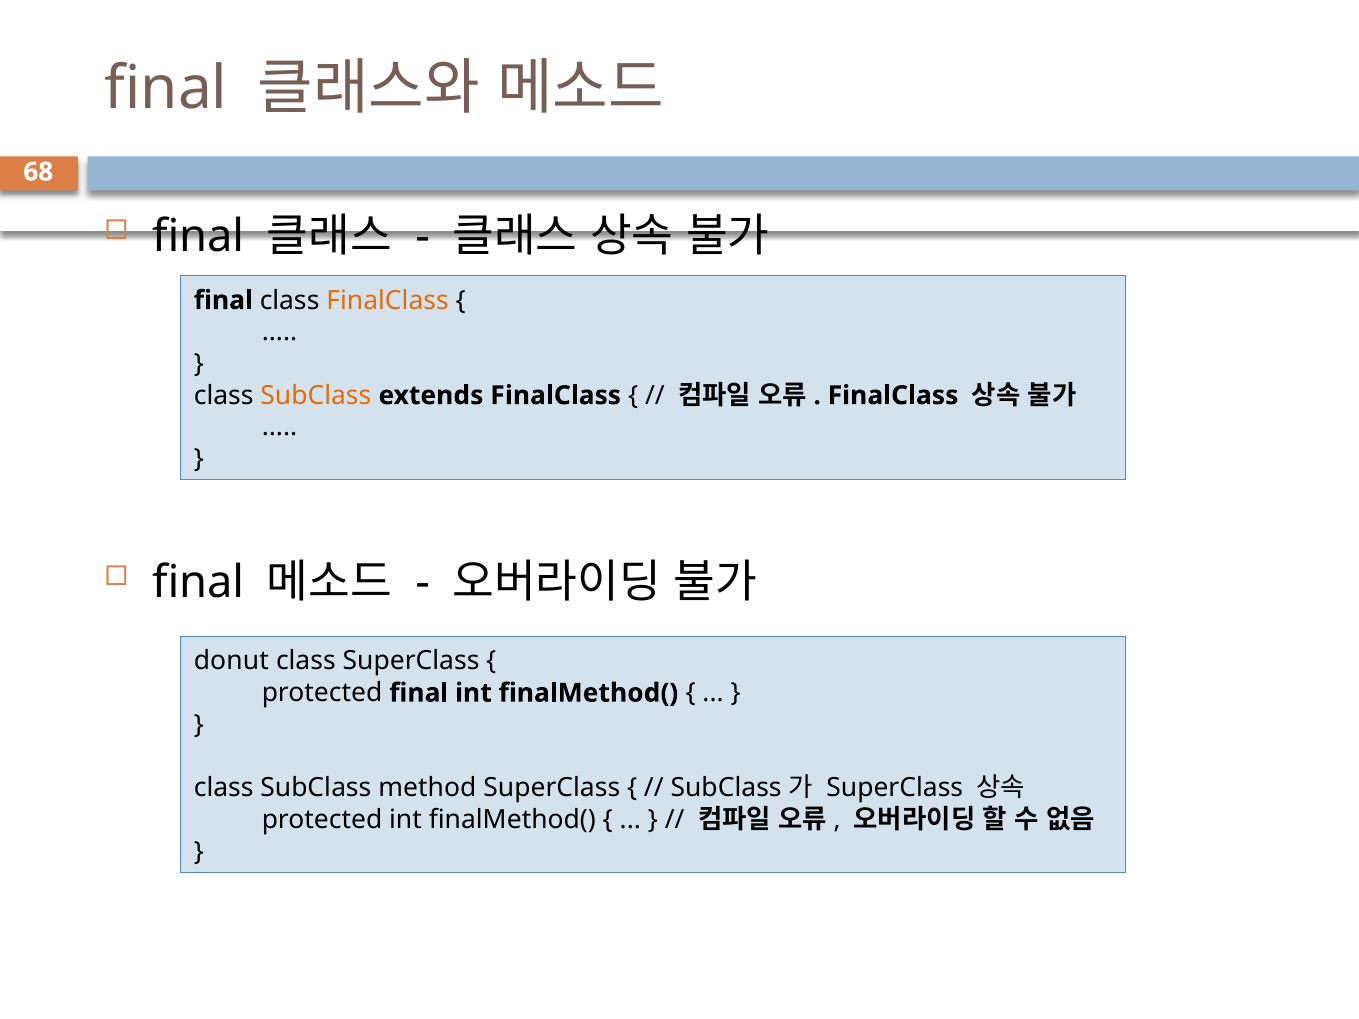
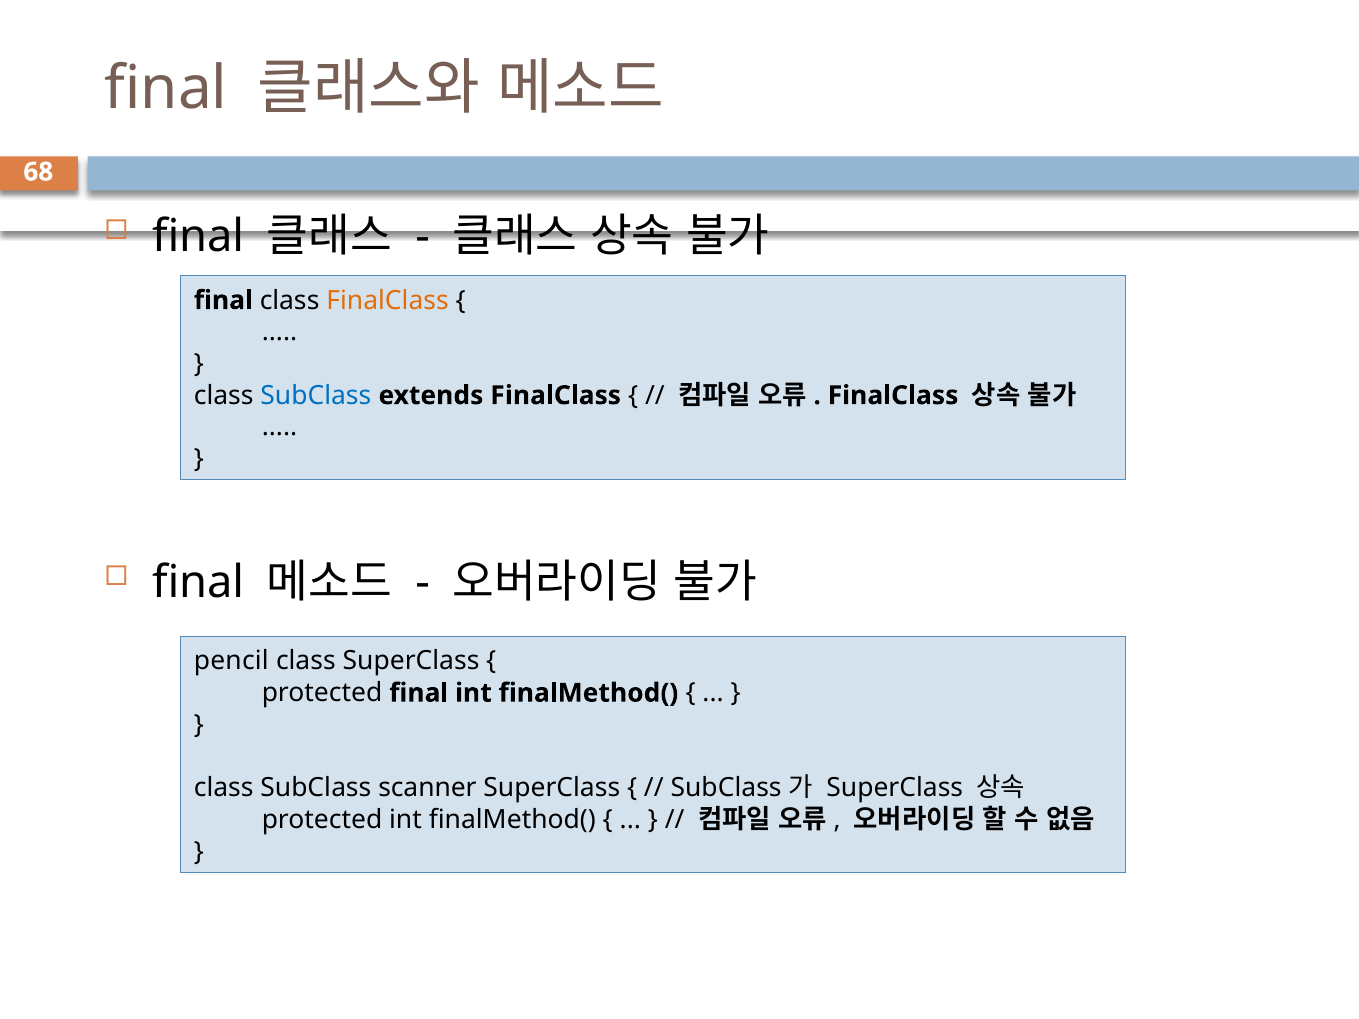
SubClass at (316, 396) colour: orange -> blue
donut: donut -> pencil
method: method -> scanner
